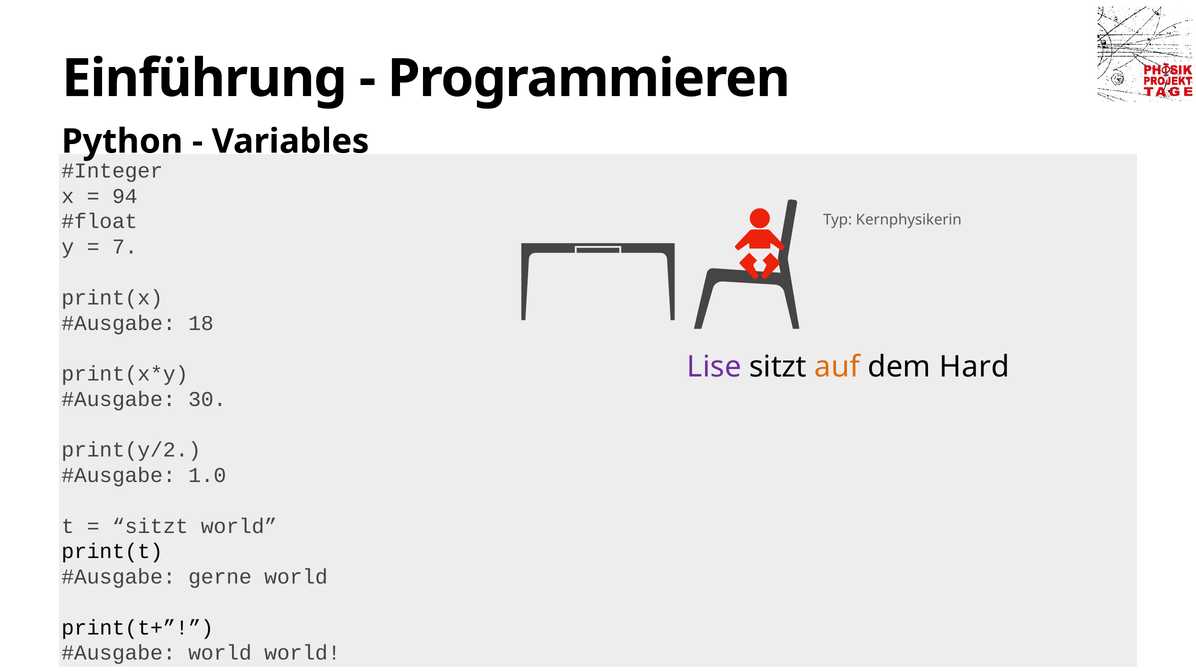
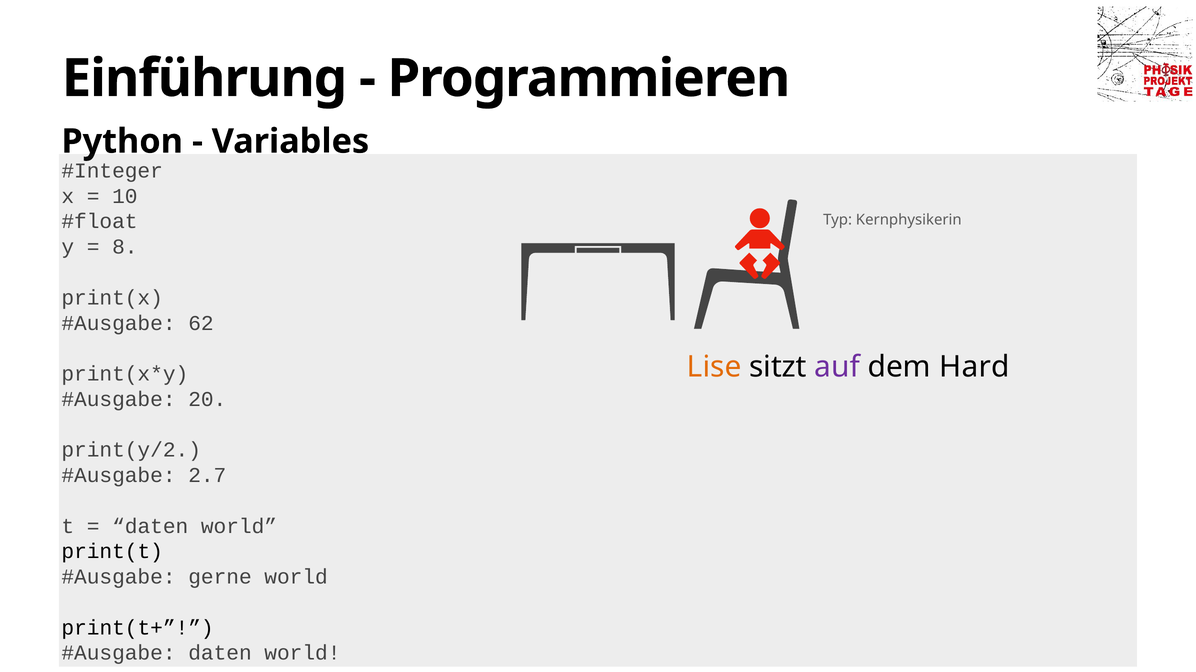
94: 94 -> 10
7: 7 -> 8
18: 18 -> 62
Lise colour: purple -> orange
auf colour: orange -> purple
30: 30 -> 20
1.0: 1.0 -> 2.7
sitzt at (150, 527): sitzt -> daten
world at (220, 654): world -> daten
